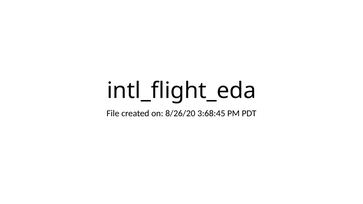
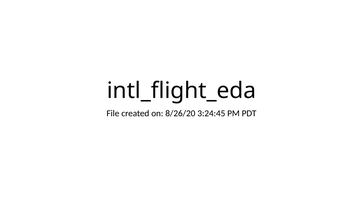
3:68:45: 3:68:45 -> 3:24:45
